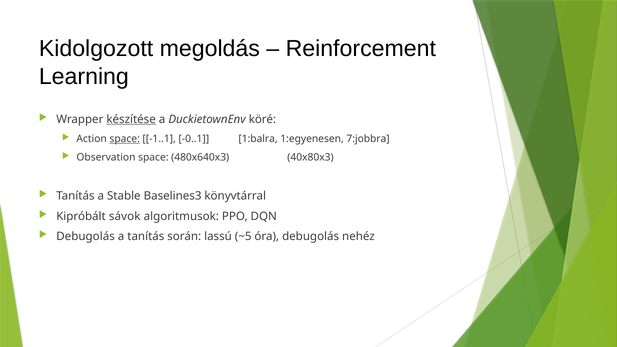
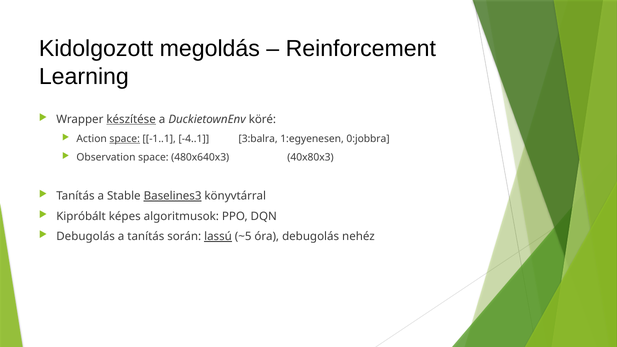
-0..1: -0..1 -> -4..1
1:balra: 1:balra -> 3:balra
7:jobbra: 7:jobbra -> 0:jobbra
Baselines3 underline: none -> present
sávok: sávok -> képes
lassú underline: none -> present
